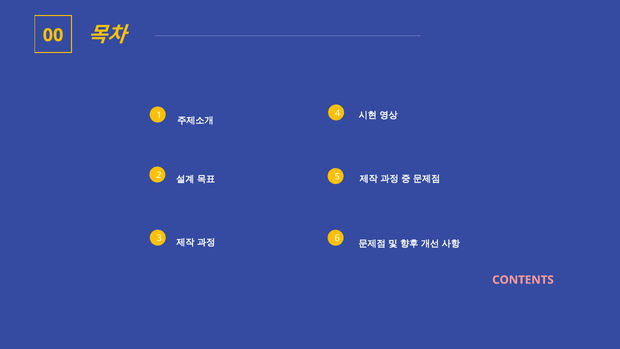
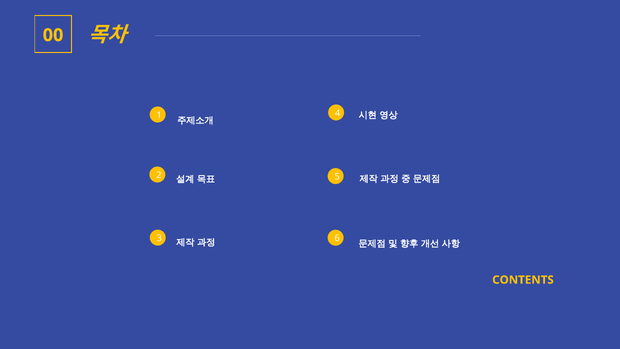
CONTENTS colour: pink -> yellow
